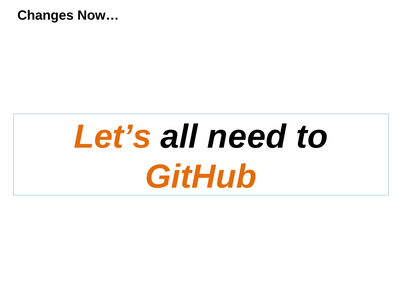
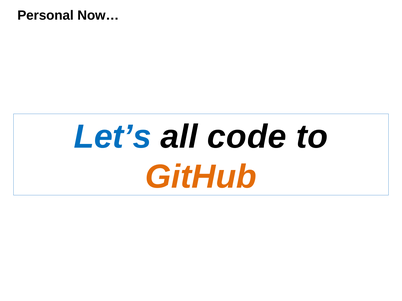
Changes: Changes -> Personal
Let’s colour: orange -> blue
need: need -> code
